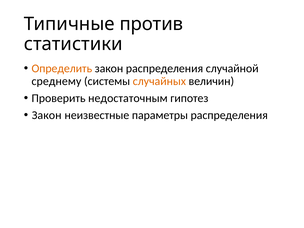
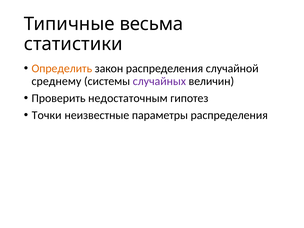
против: против -> весьма
случайных colour: orange -> purple
Закон at (47, 115): Закон -> Точки
